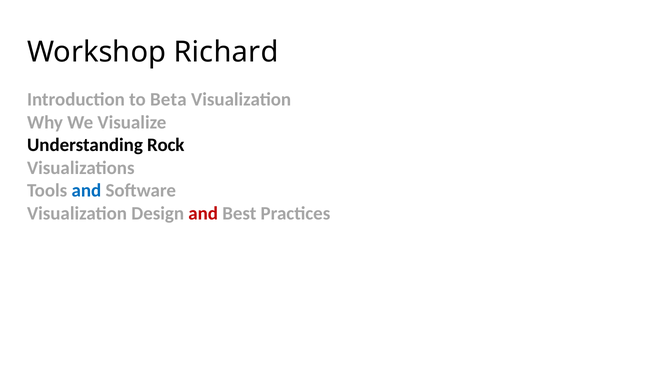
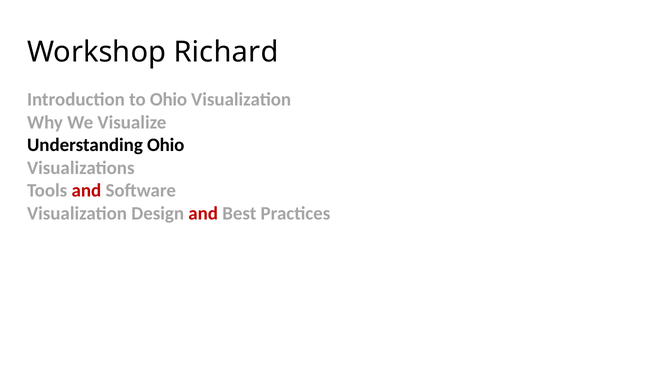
to Beta: Beta -> Ohio
Understanding Rock: Rock -> Ohio
and at (86, 190) colour: blue -> red
